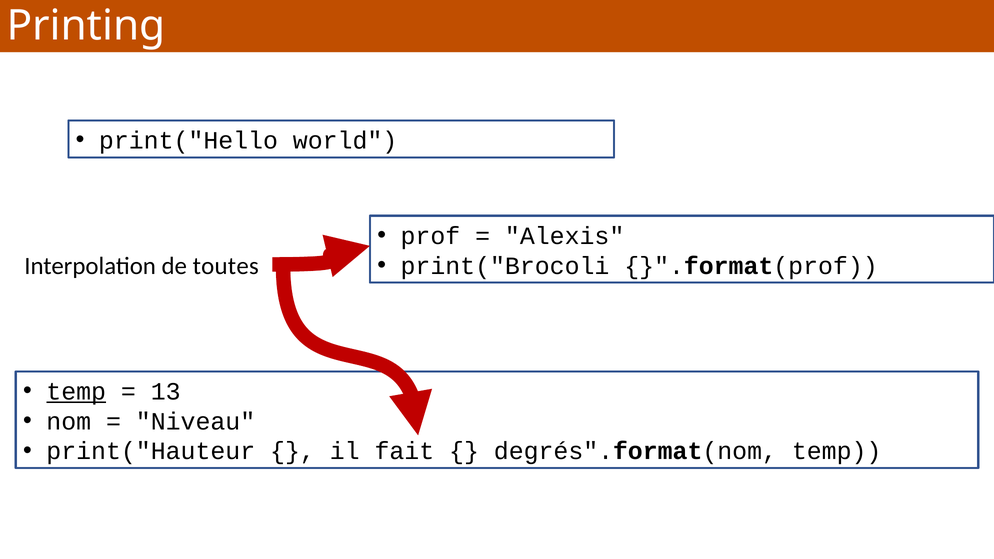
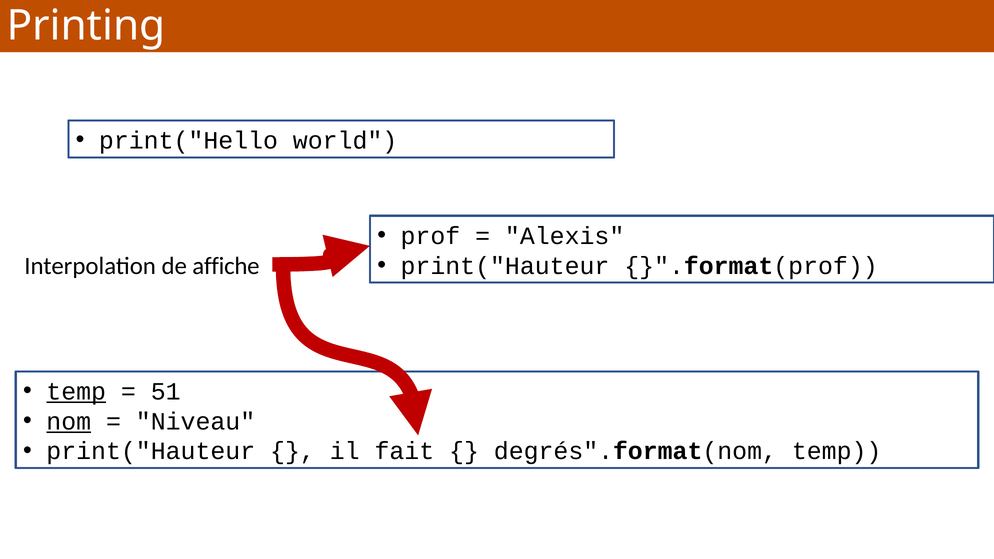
print("Brocoli at (505, 266): print("Brocoli -> print("Hauteur
toutes: toutes -> affiche
13: 13 -> 51
nom underline: none -> present
